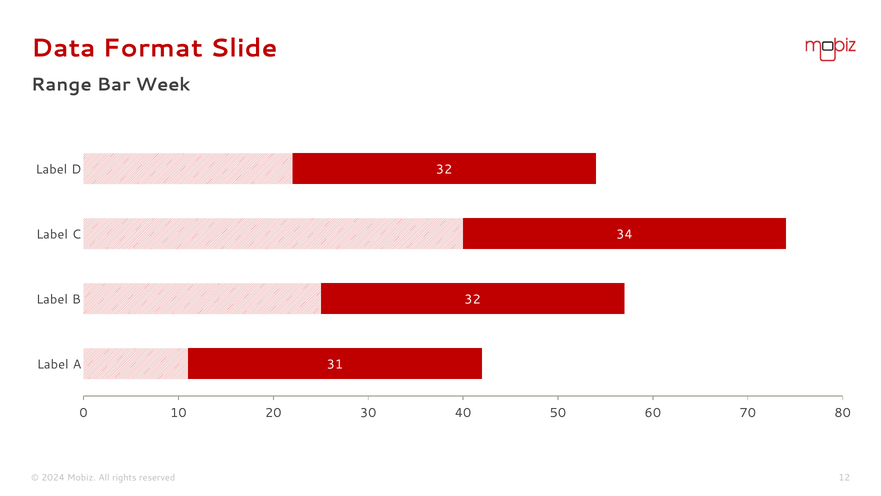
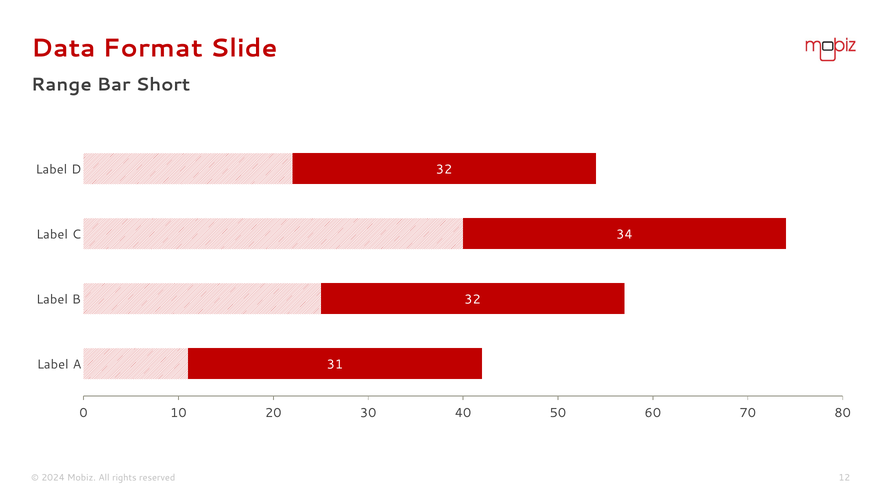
Week: Week -> Short
